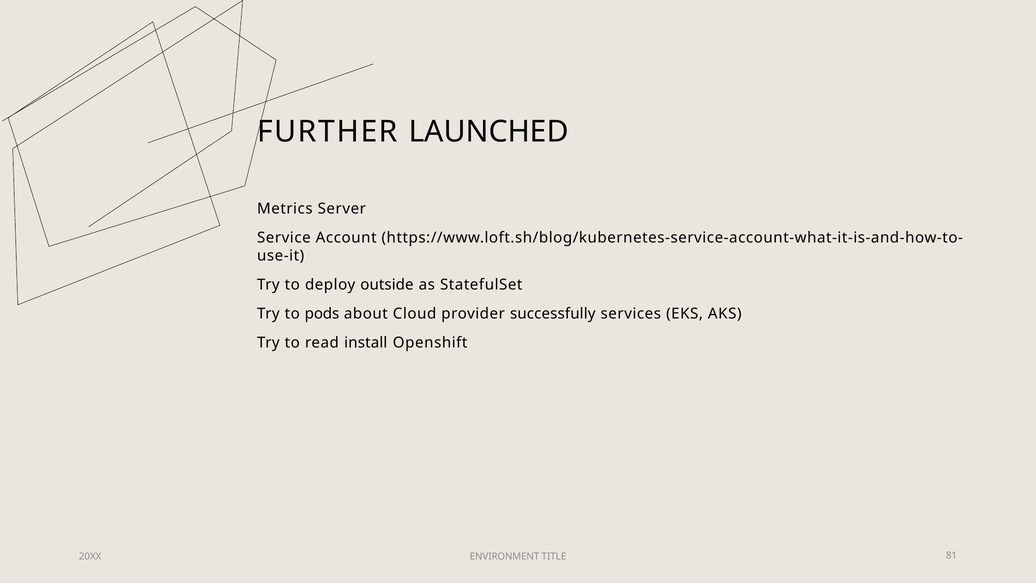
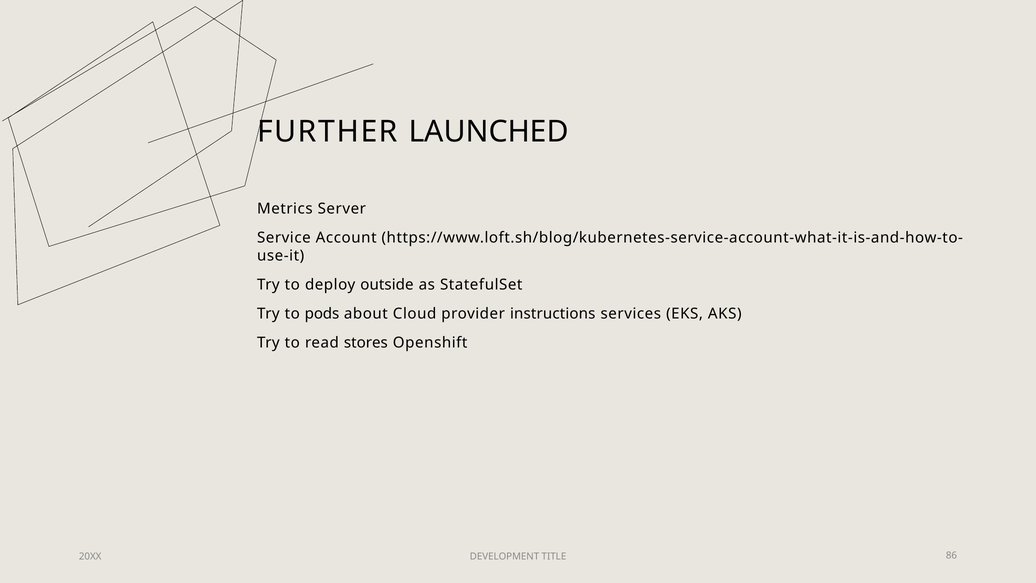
successfully: successfully -> instructions
install: install -> stores
ENVIRONMENT: ENVIRONMENT -> DEVELOPMENT
81: 81 -> 86
